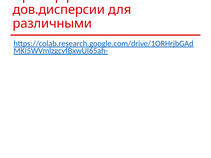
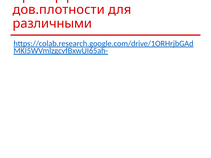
дов.дисперсии: дов.дисперсии -> дов.плотности
